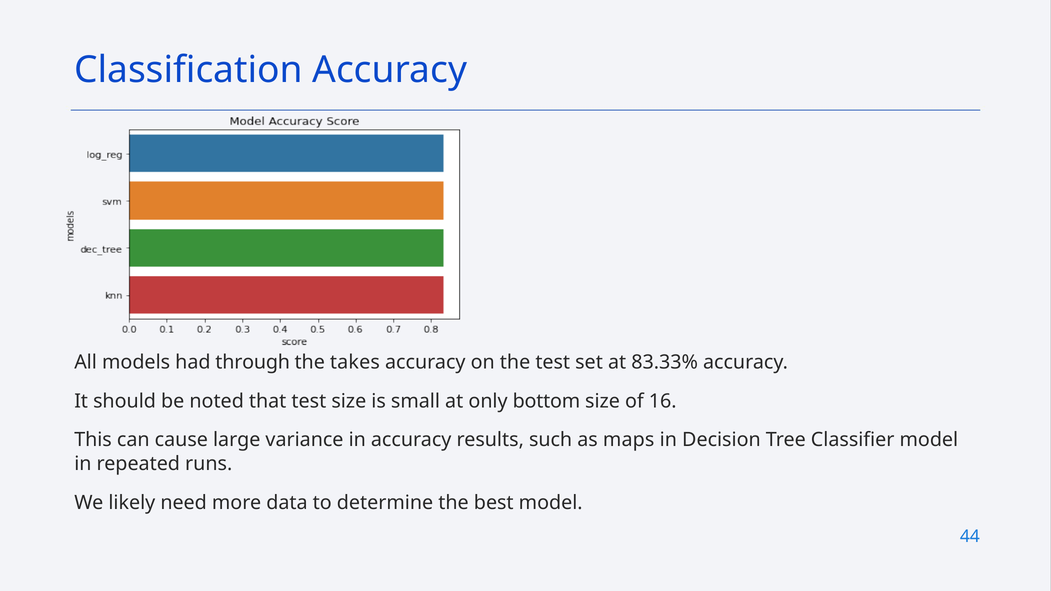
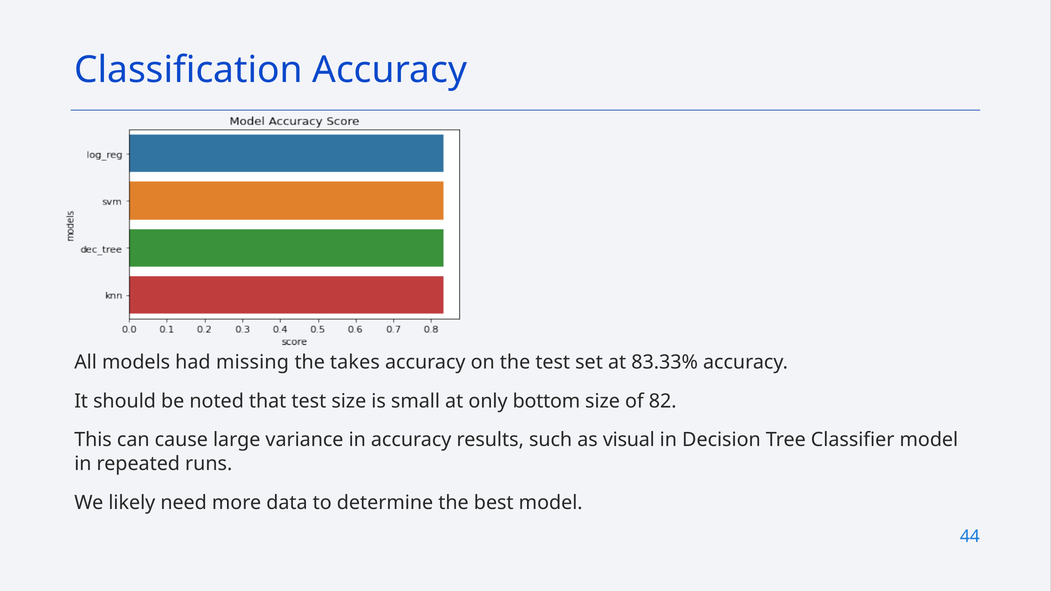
through: through -> missing
16: 16 -> 82
maps: maps -> visual
